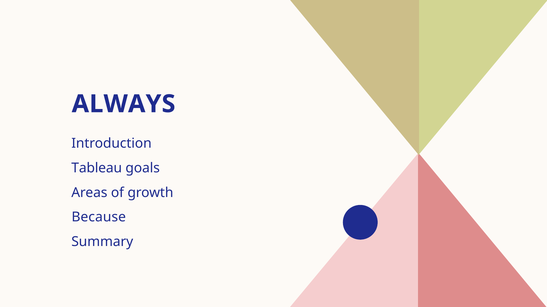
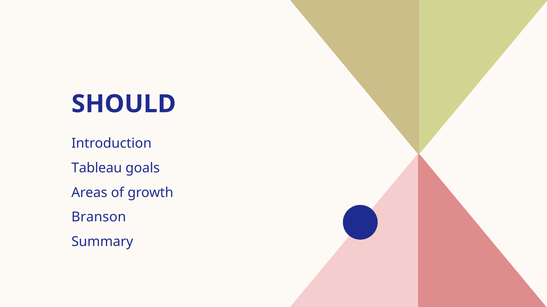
ALWAYS: ALWAYS -> SHOULD
Because: Because -> Branson
